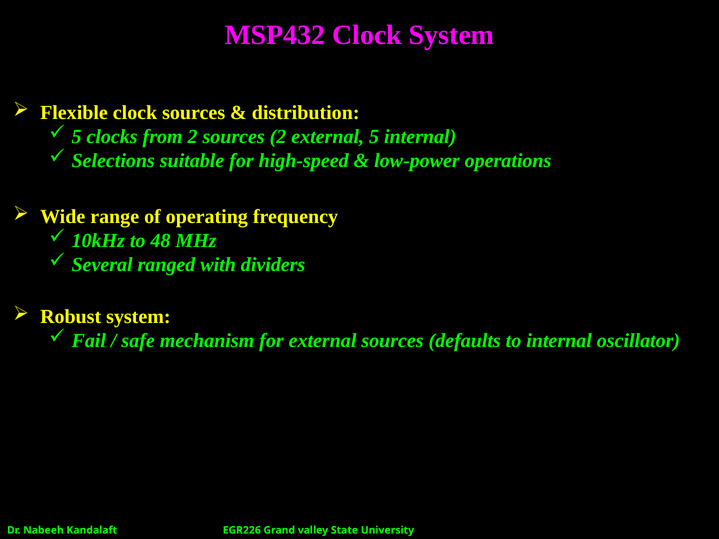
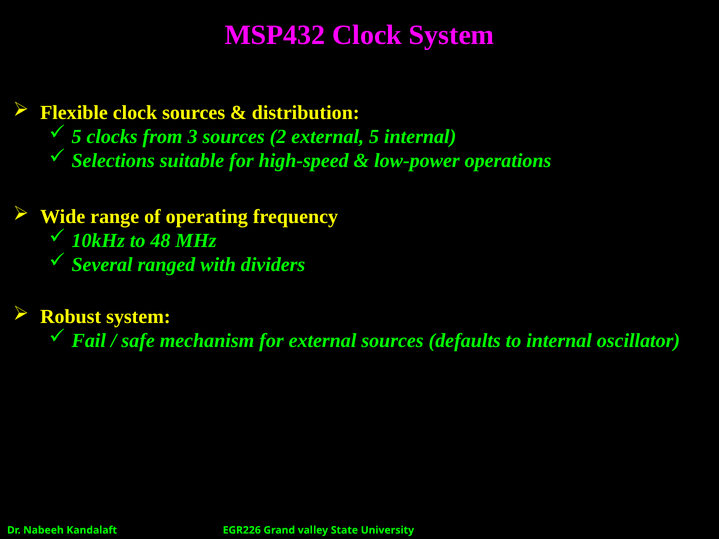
from 2: 2 -> 3
